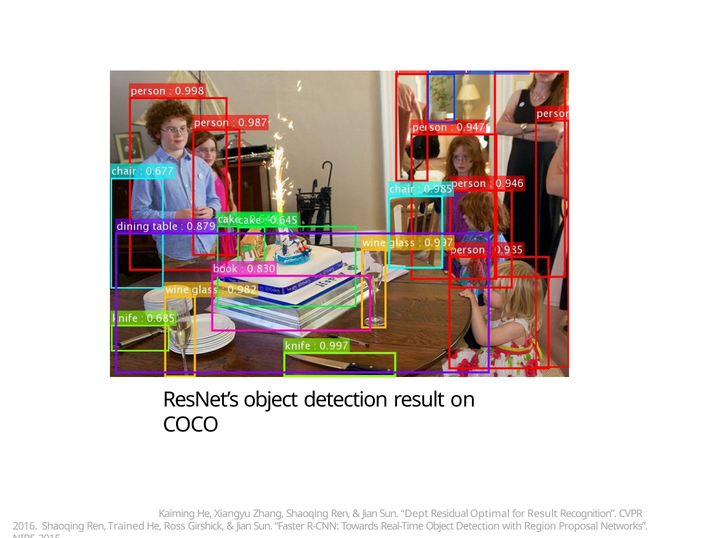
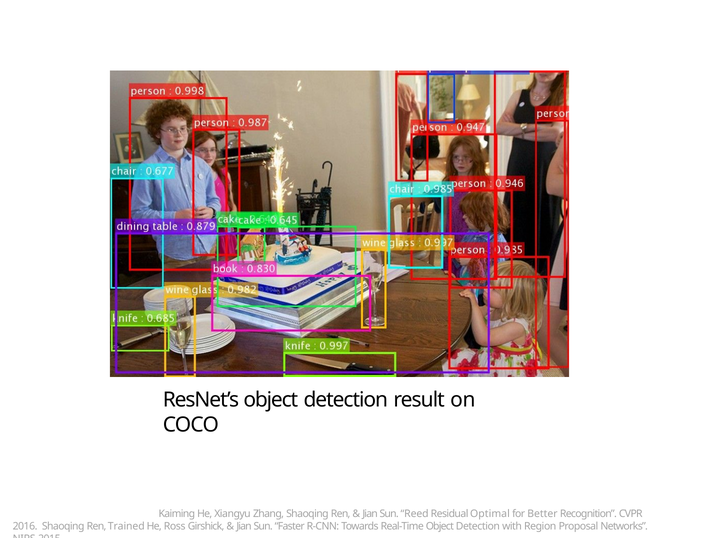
Dept: Dept -> Reed
for Result: Result -> Better
